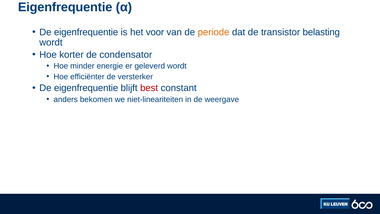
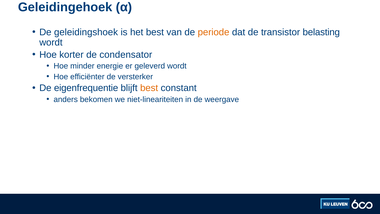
Eigenfrequentie at (65, 7): Eigenfrequentie -> Geleidingehoek
eigenfrequentie at (86, 32): eigenfrequentie -> geleidingshoek
het voor: voor -> best
best at (149, 88) colour: red -> orange
